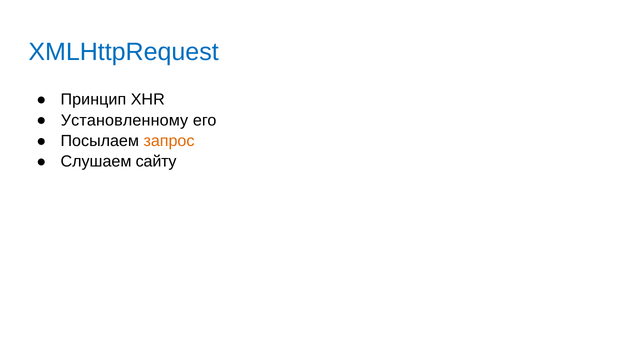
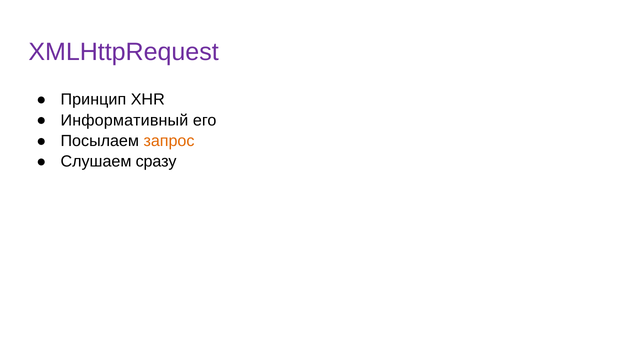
XMLHttpRequest colour: blue -> purple
Установленному: Установленному -> Информативный
сайту: сайту -> сразу
